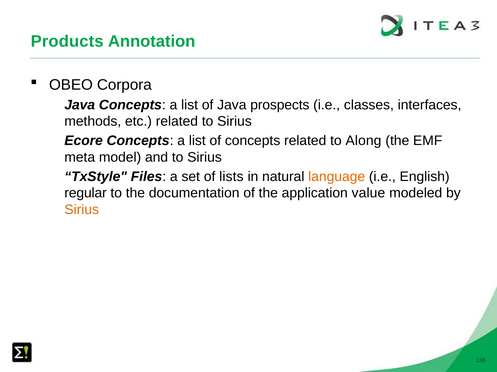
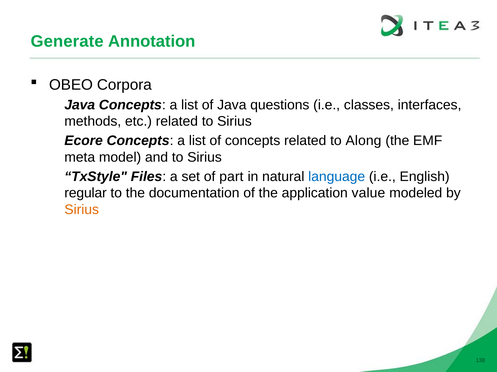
Products: Products -> Generate
prospects: prospects -> questions
lists: lists -> part
language colour: orange -> blue
